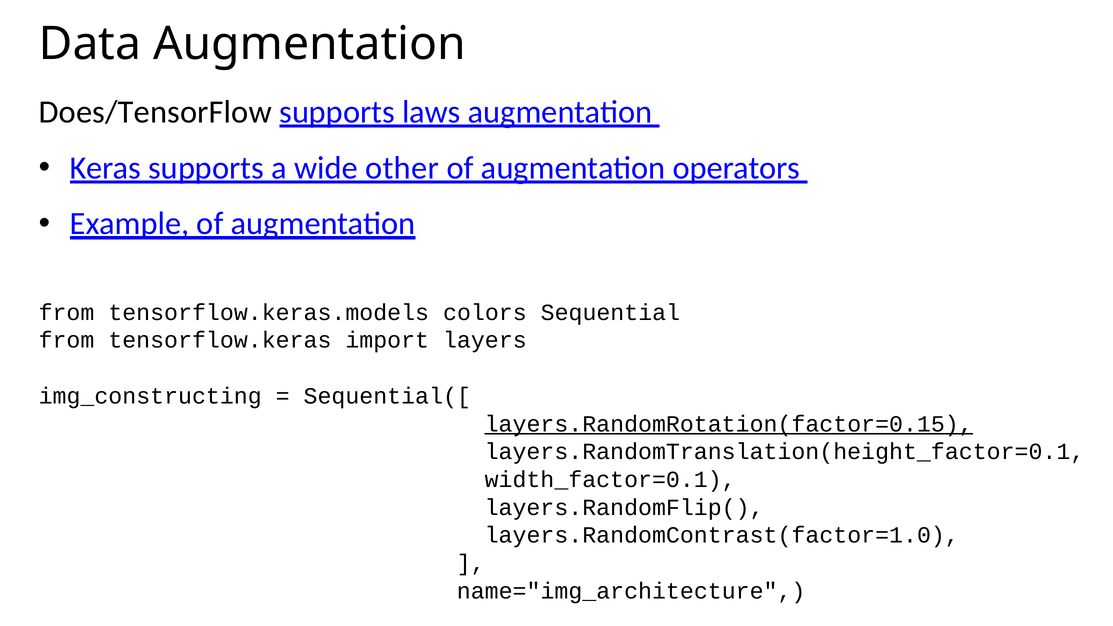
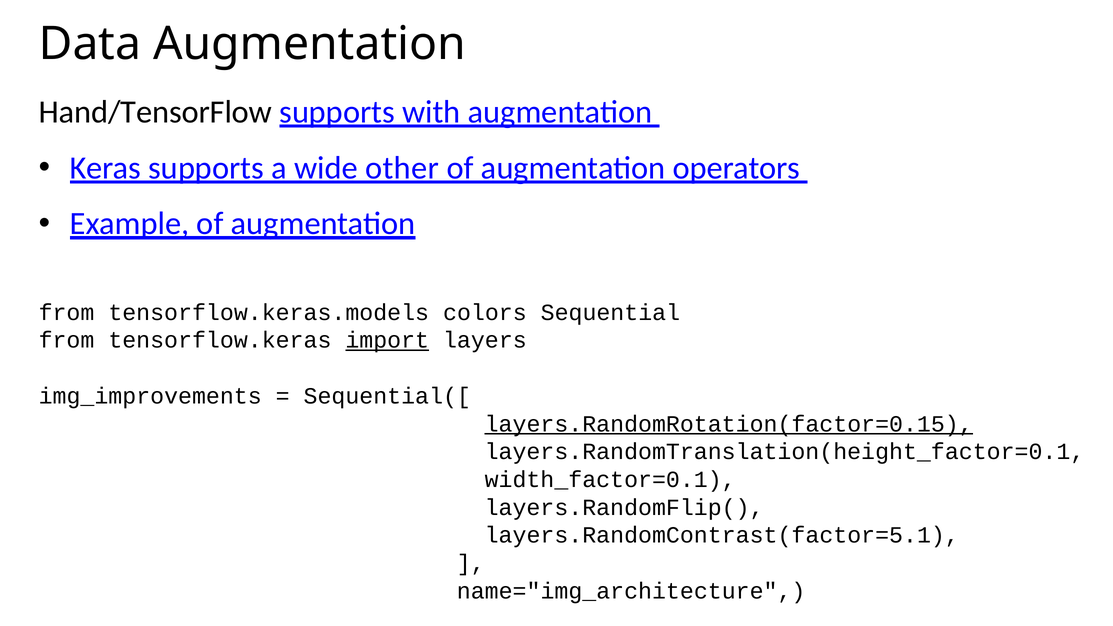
Does/TensorFlow: Does/TensorFlow -> Hand/TensorFlow
laws: laws -> with
import underline: none -> present
img_constructing: img_constructing -> img_improvements
layers.RandomContrast(factor=1.0: layers.RandomContrast(factor=1.0 -> layers.RandomContrast(factor=5.1
